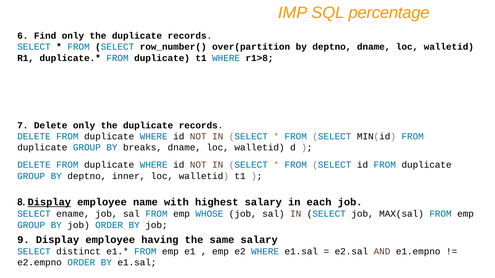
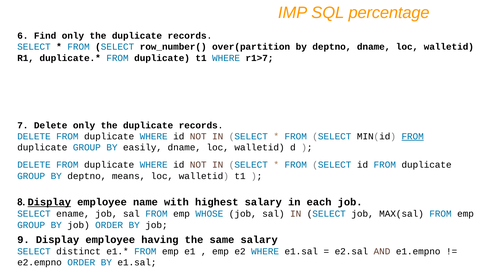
r1>8: r1>8 -> r1>7
FROM at (413, 137) underline: none -> present
breaks: breaks -> easily
inner: inner -> means
